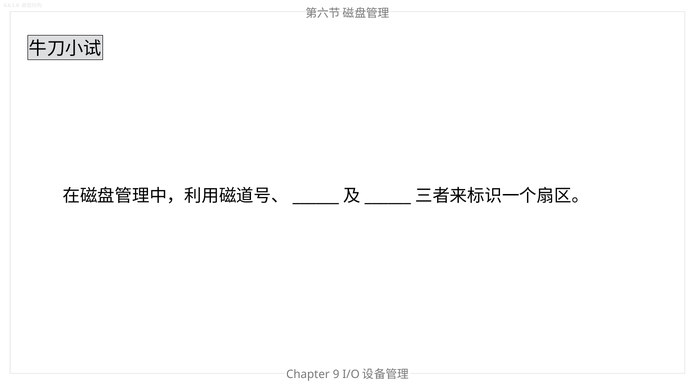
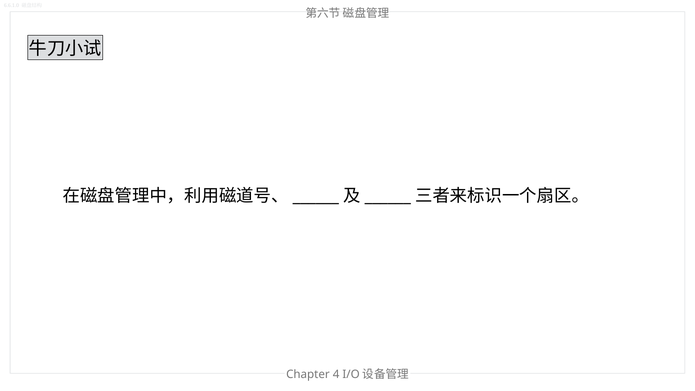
9: 9 -> 4
